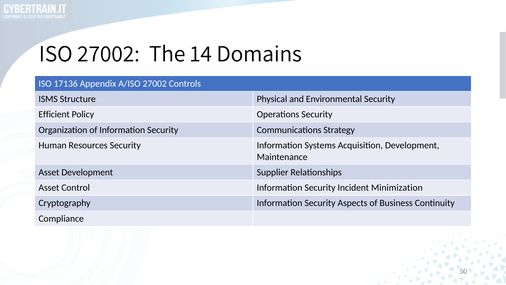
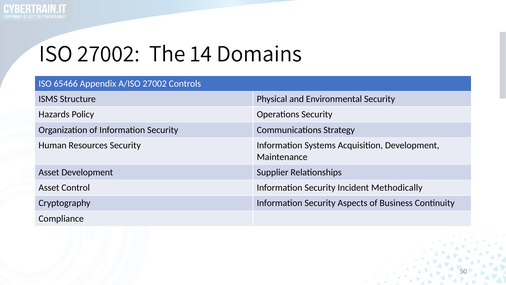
17136: 17136 -> 65466
Efficient: Efficient -> Hazards
Minimization: Minimization -> Methodically
